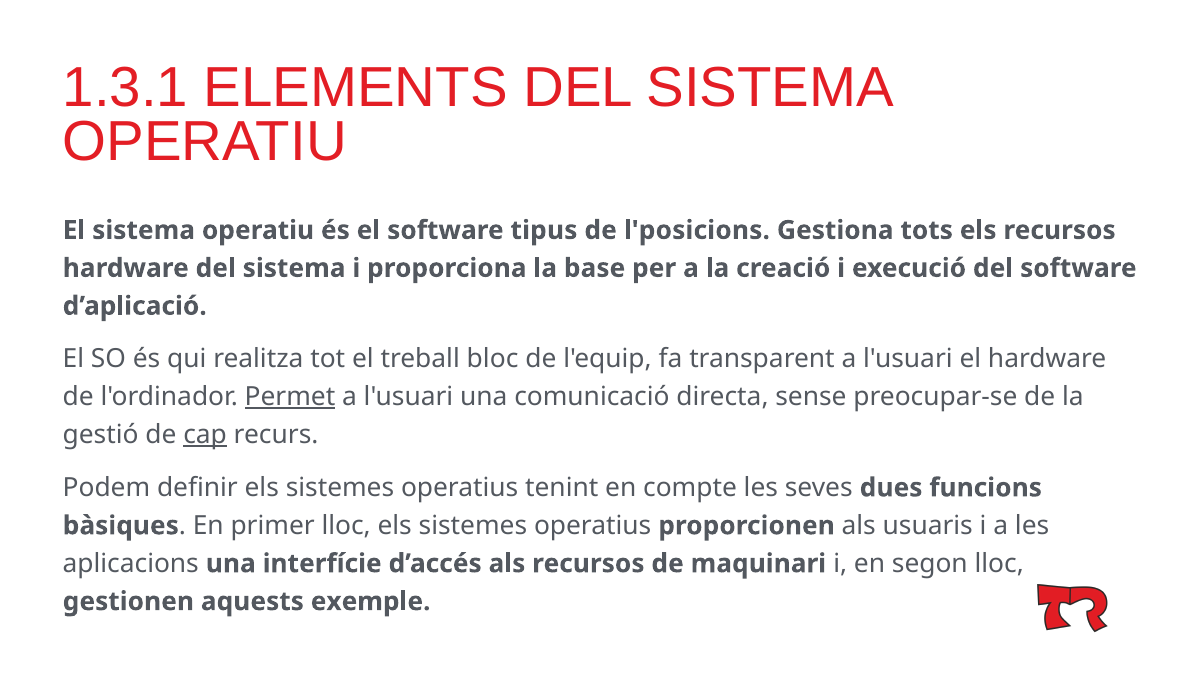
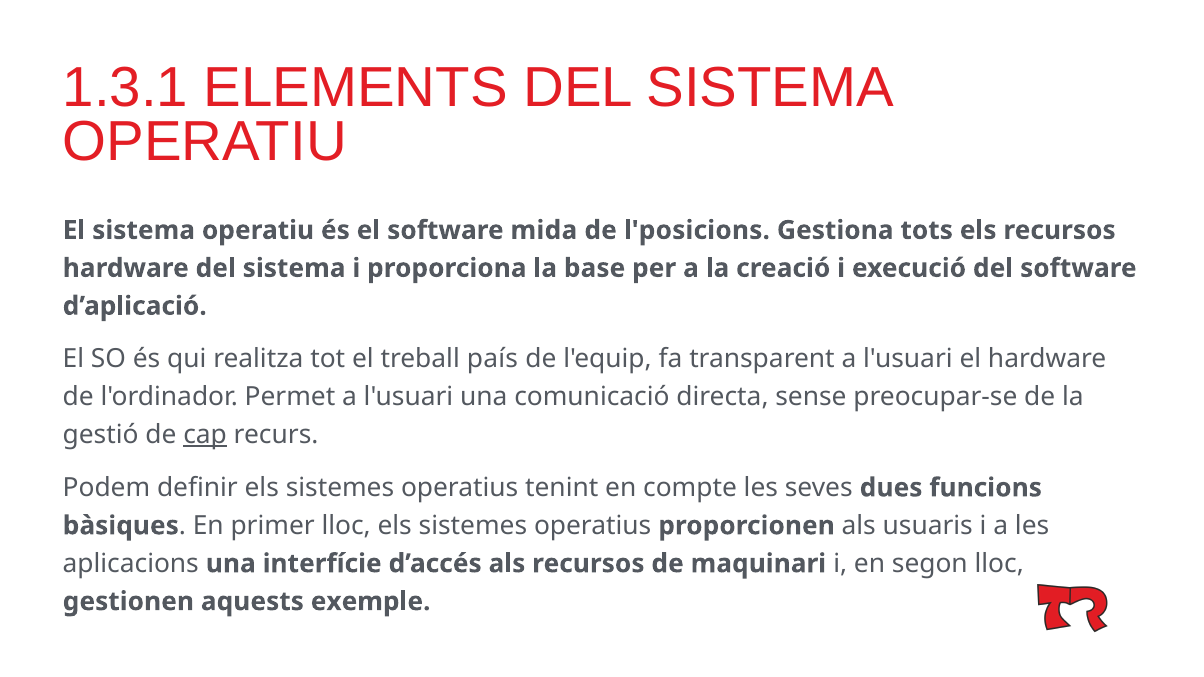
tipus: tipus -> mida
bloc: bloc -> país
Permet underline: present -> none
